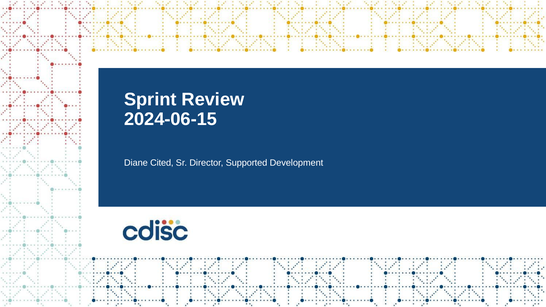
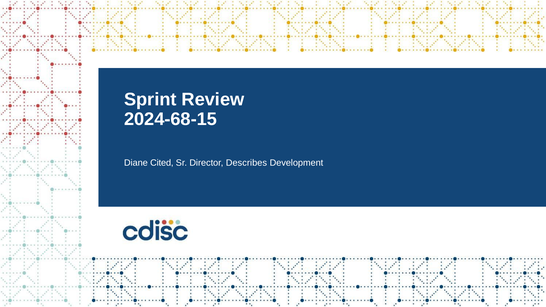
2024-06-15: 2024-06-15 -> 2024-68-15
Supported: Supported -> Describes
